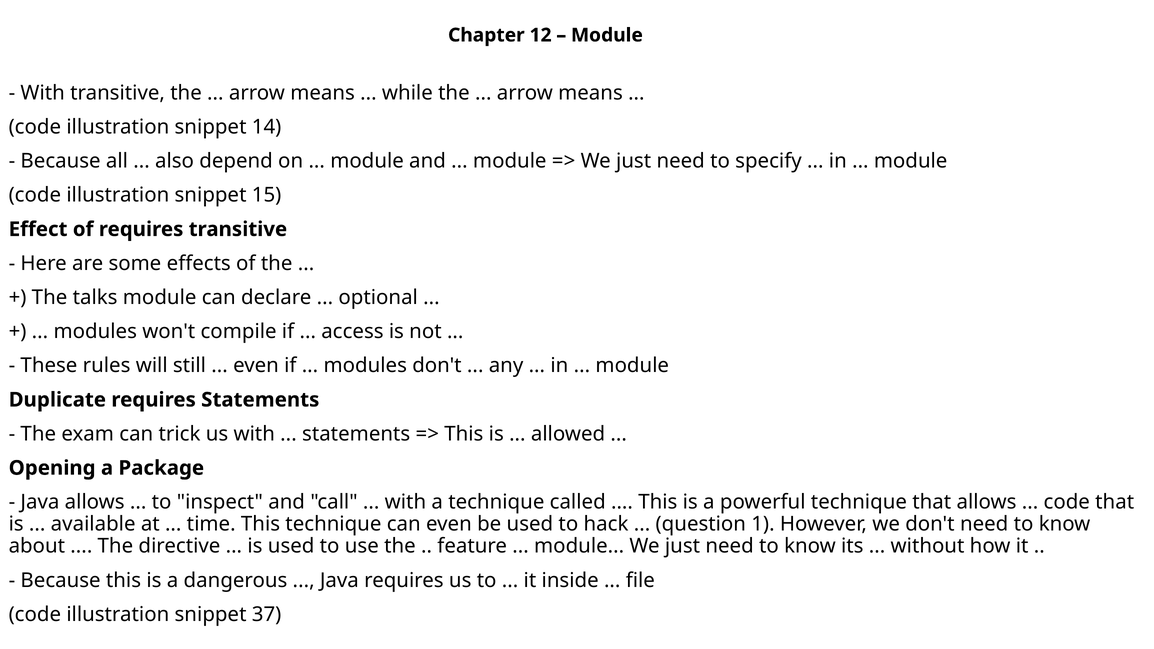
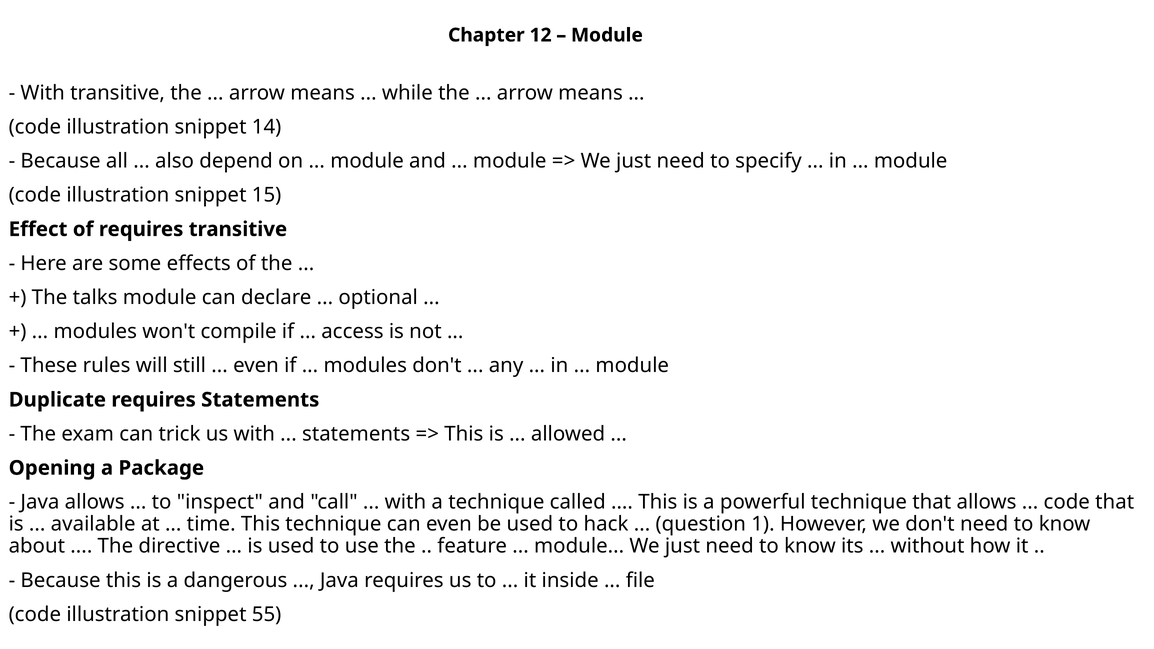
37: 37 -> 55
